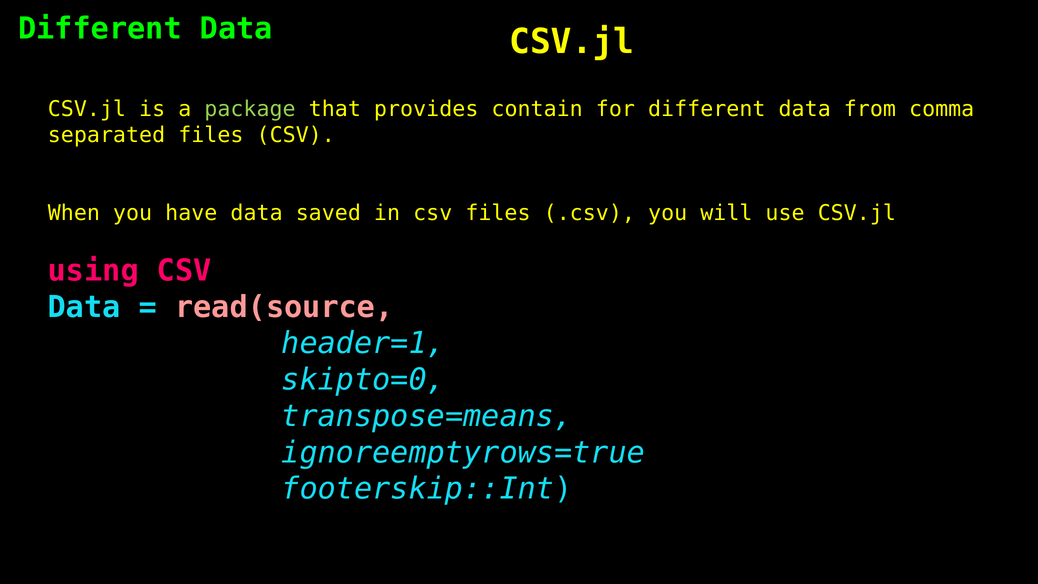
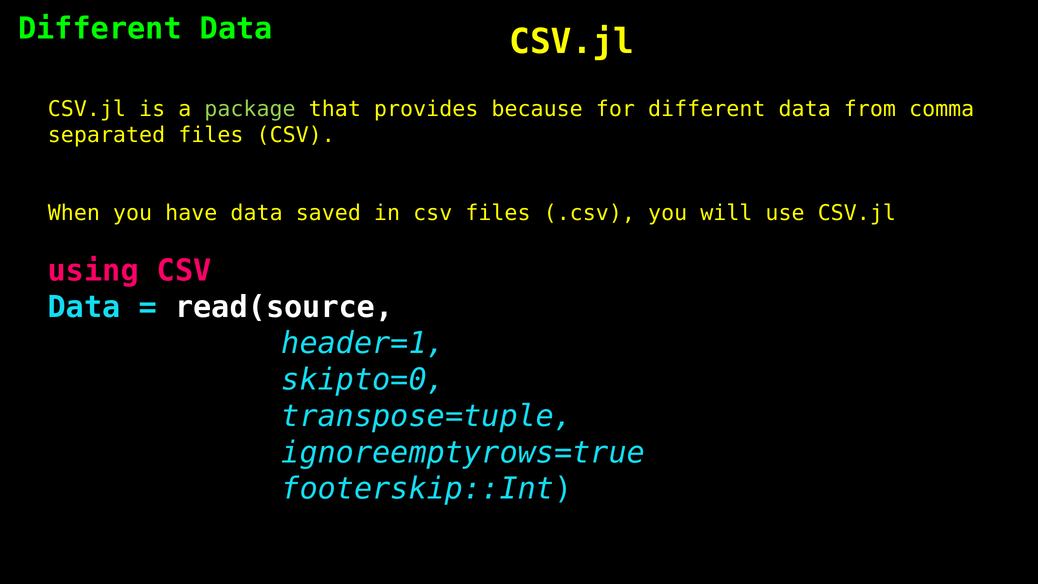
contain: contain -> because
read(source colour: pink -> white
transpose=means: transpose=means -> transpose=tuple
